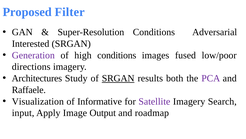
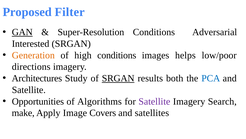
GAN underline: none -> present
Generation colour: purple -> orange
fused: fused -> helps
PCA colour: purple -> blue
Raffaele at (29, 89): Raffaele -> Satellite
Visualization: Visualization -> Opportunities
Informative: Informative -> Algorithms
input: input -> make
Output: Output -> Covers
roadmap: roadmap -> satellites
